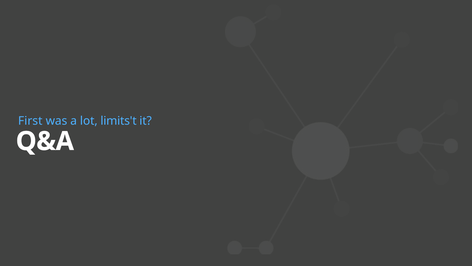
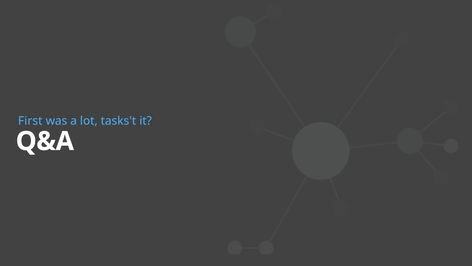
limits't: limits't -> tasks't
